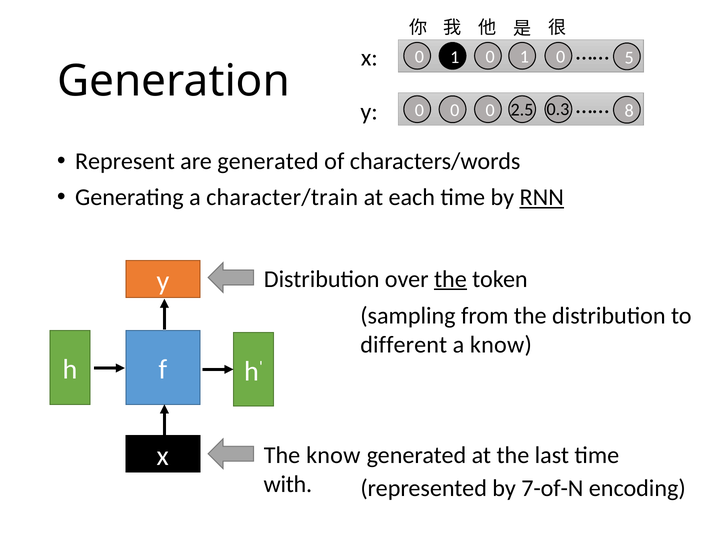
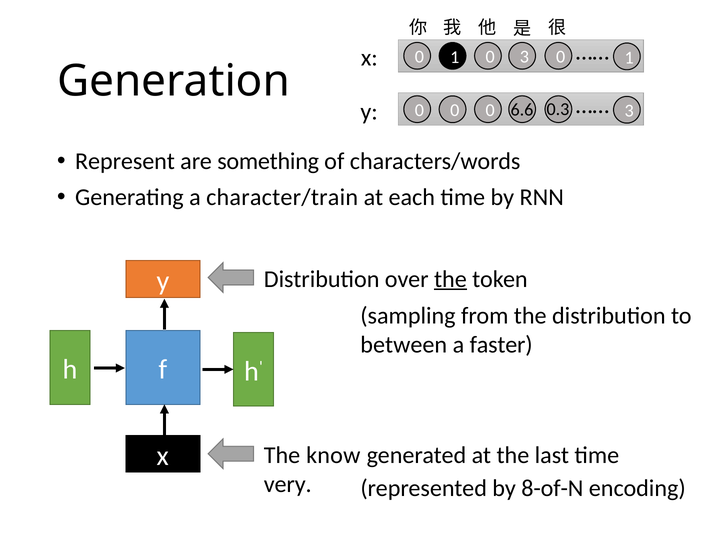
1 at (524, 57): 1 -> 3
0 5: 5 -> 1
2.5: 2.5 -> 6.6
8 at (629, 111): 8 -> 3
are generated: generated -> something
RNN underline: present -> none
different: different -> between
a know: know -> faster
with: with -> very
7-of-N: 7-of-N -> 8-of-N
